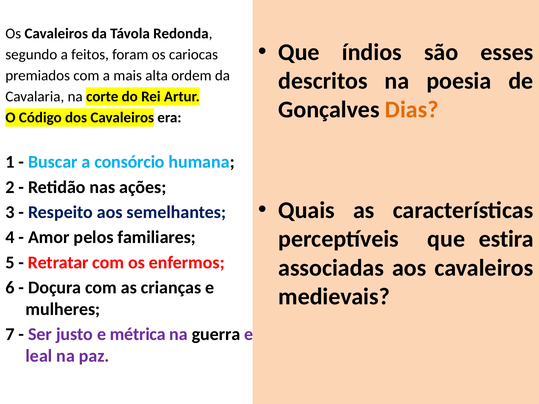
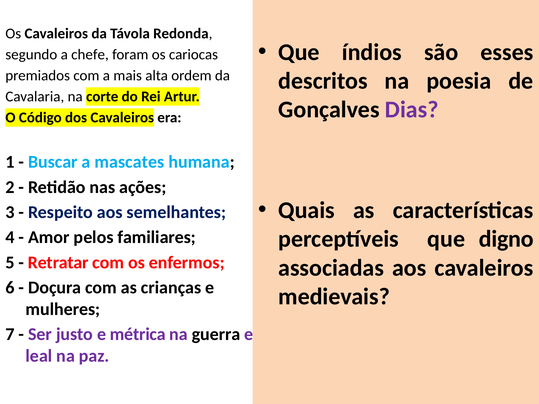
feitos: feitos -> chefe
Dias colour: orange -> purple
consórcio: consórcio -> mascates
estira: estira -> digno
